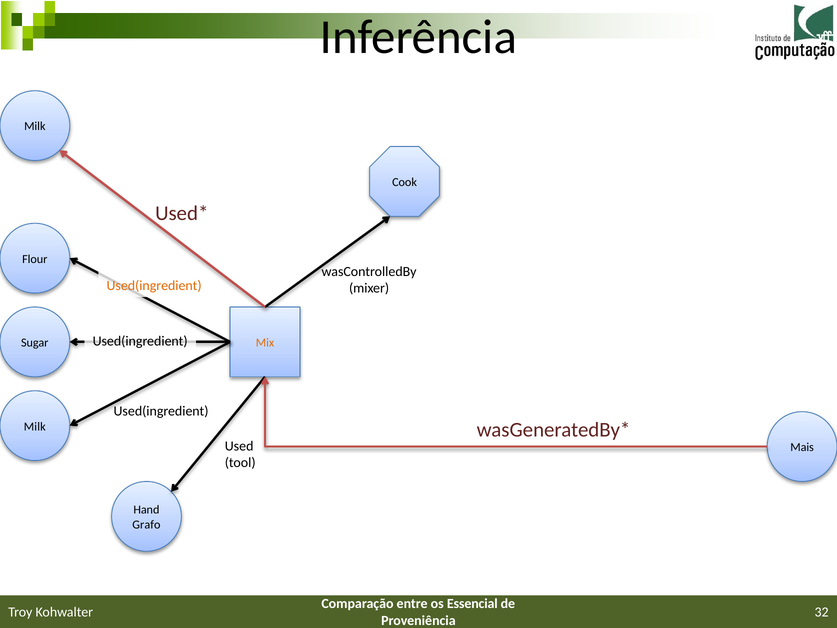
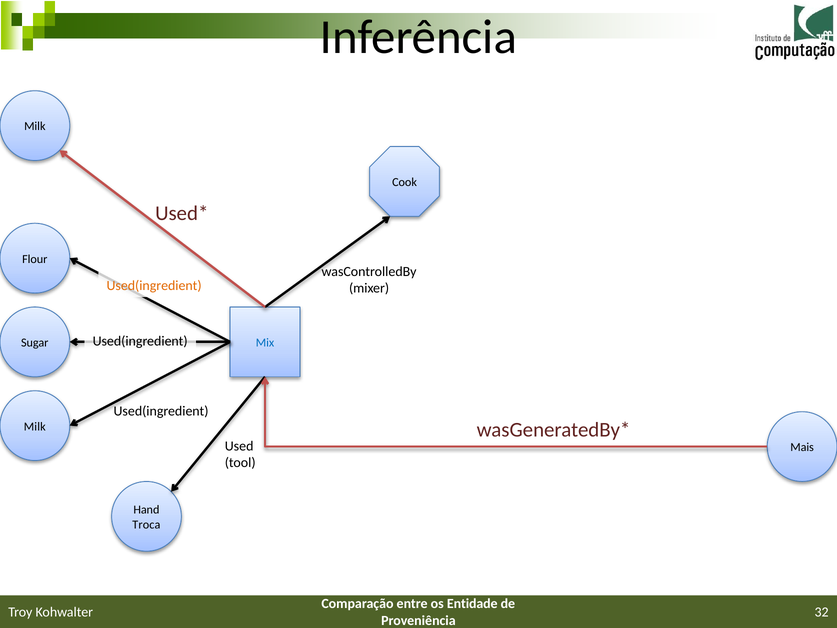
Mix colour: orange -> blue
Grafo: Grafo -> Troca
Essencial: Essencial -> Entidade
